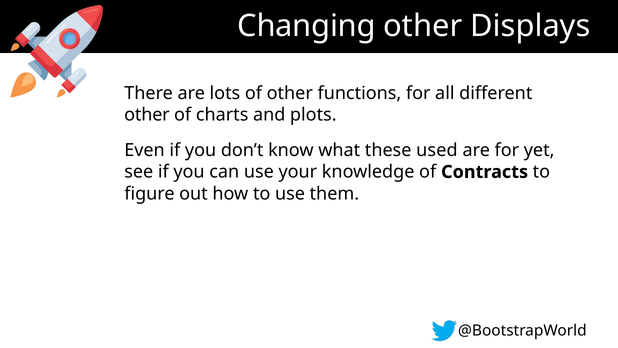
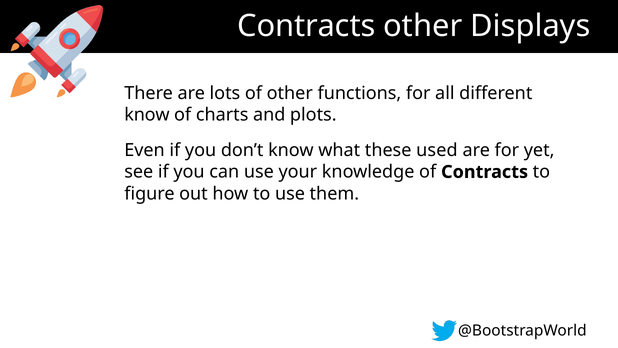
Changing at (306, 26): Changing -> Contracts
other at (147, 115): other -> know
